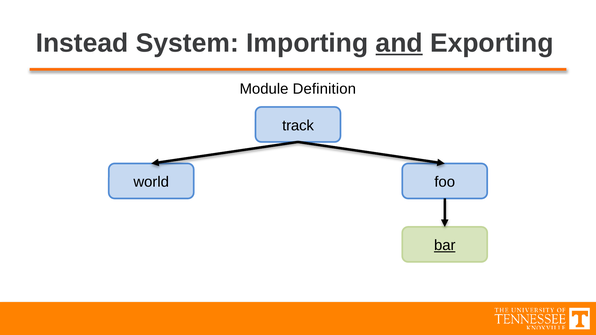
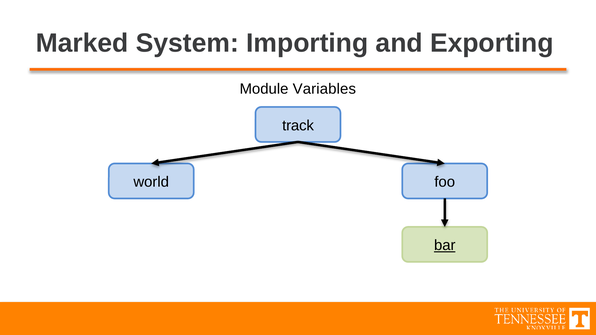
Instead: Instead -> Marked
and underline: present -> none
Definition: Definition -> Variables
